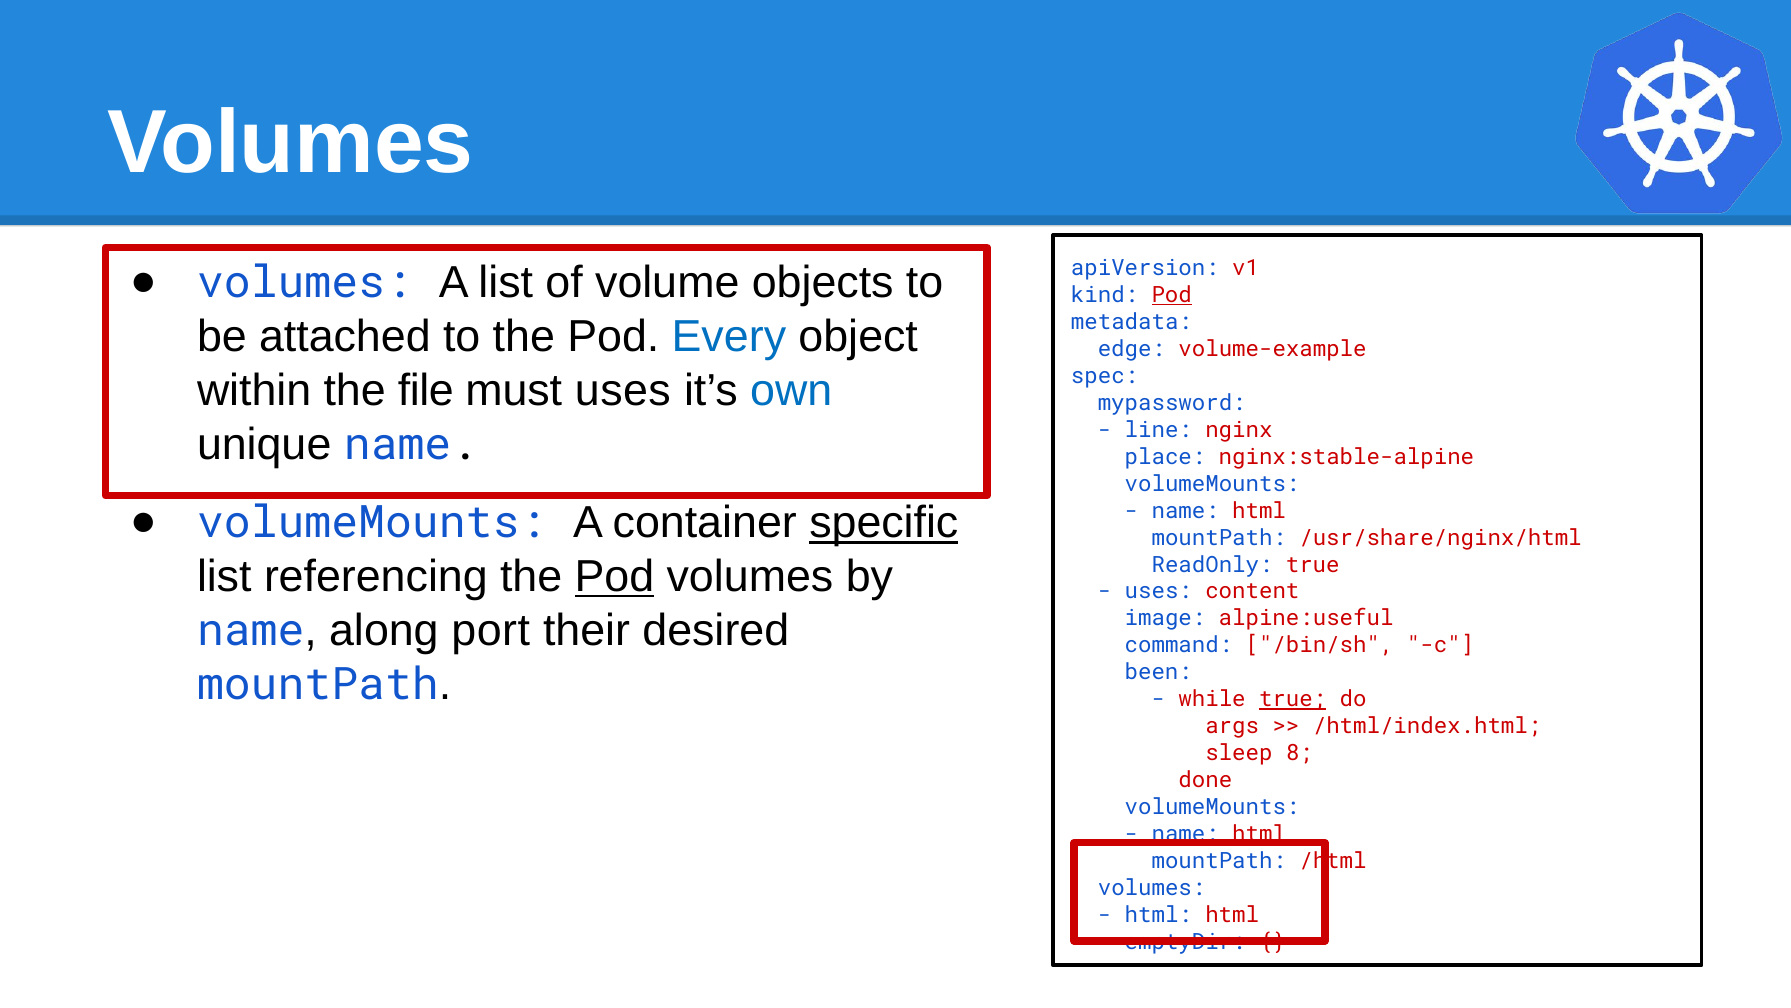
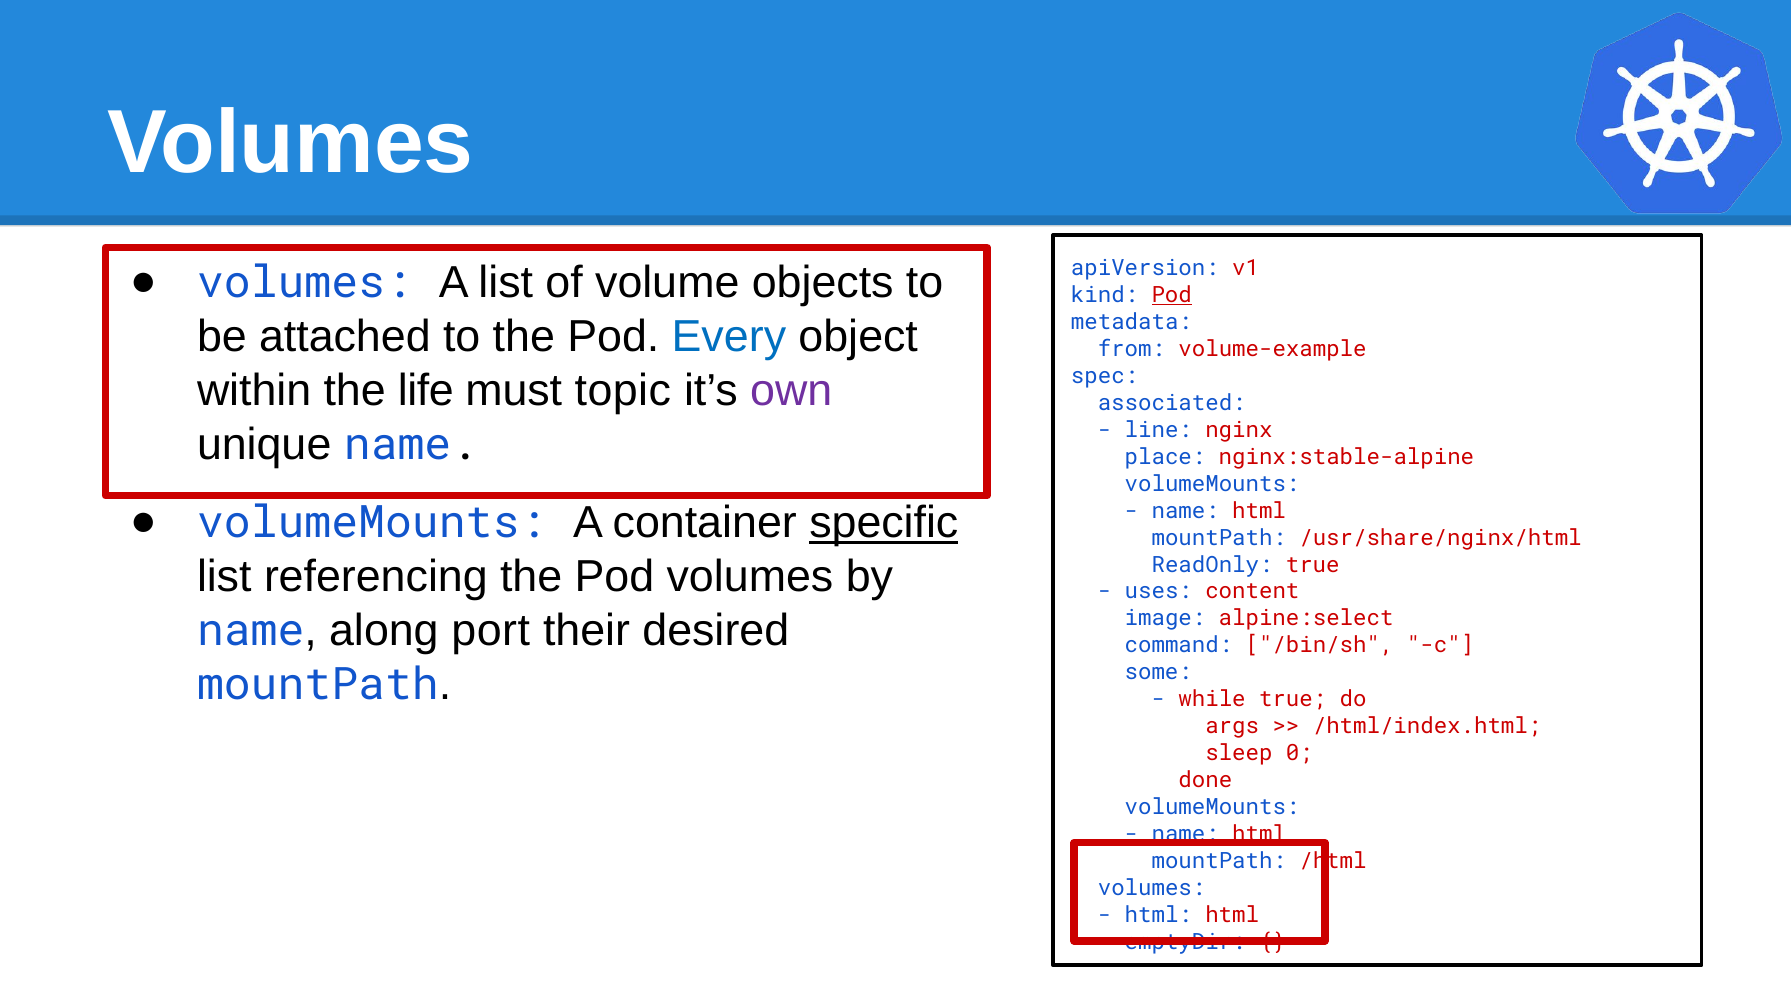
edge: edge -> from
file: file -> life
must uses: uses -> topic
own colour: blue -> purple
mypassword: mypassword -> associated
Pod at (614, 577) underline: present -> none
alpine:useful: alpine:useful -> alpine:select
been: been -> some
true at (1293, 699) underline: present -> none
8: 8 -> 0
